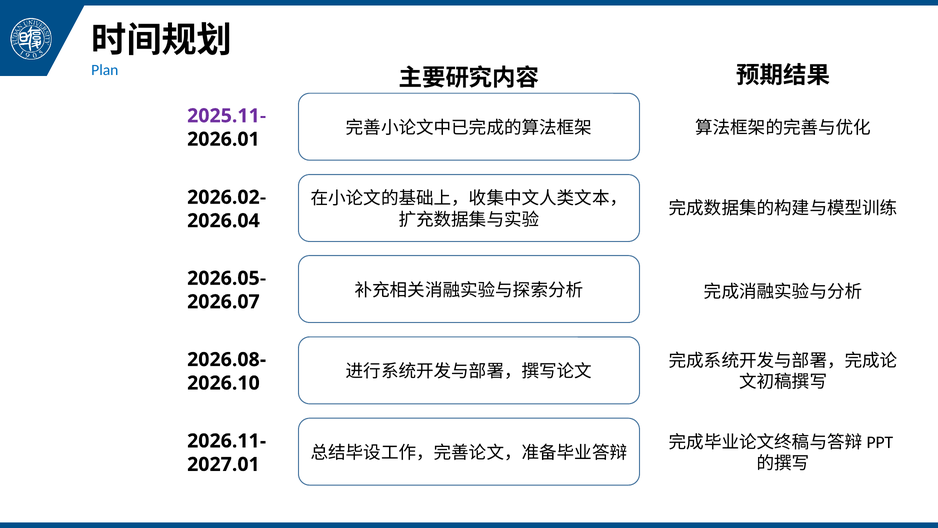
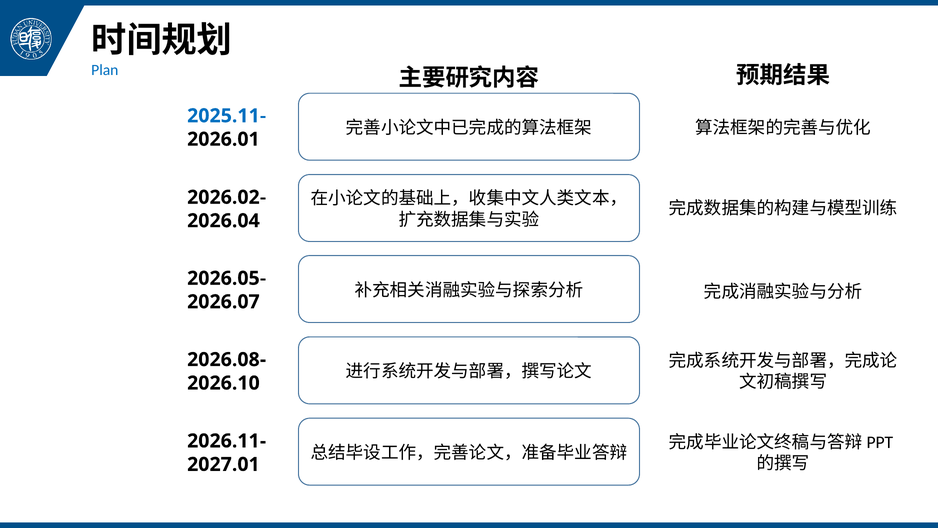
2025.11- colour: purple -> blue
